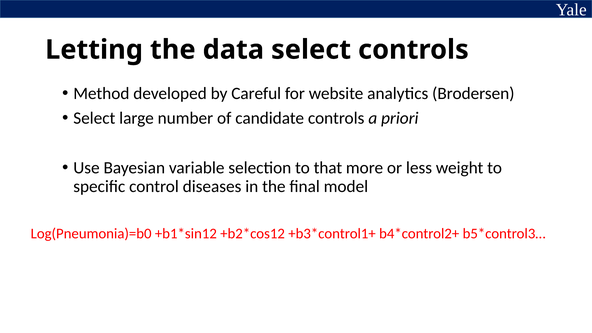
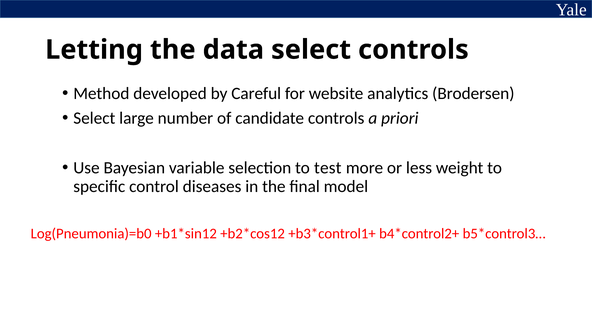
that: that -> test
